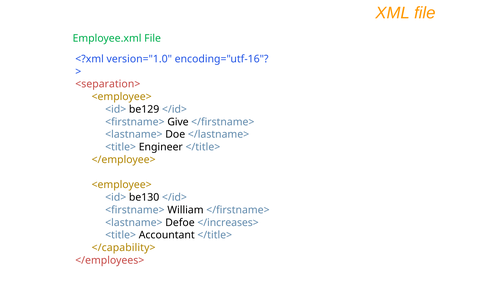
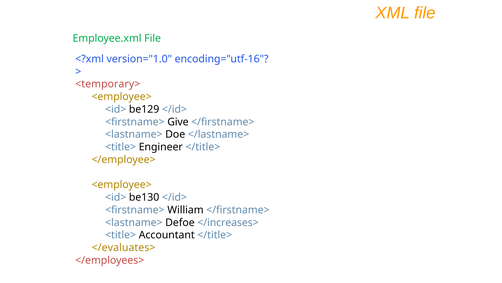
<separation>: <separation> -> <temporary>
</capability>: </capability> -> </evaluates>
